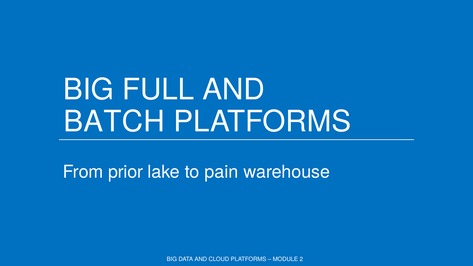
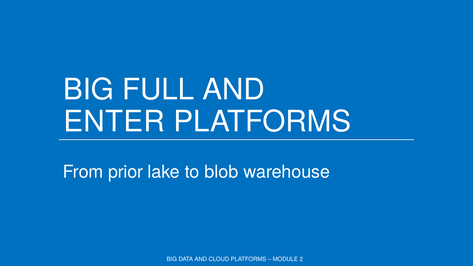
BATCH: BATCH -> ENTER
pain: pain -> blob
